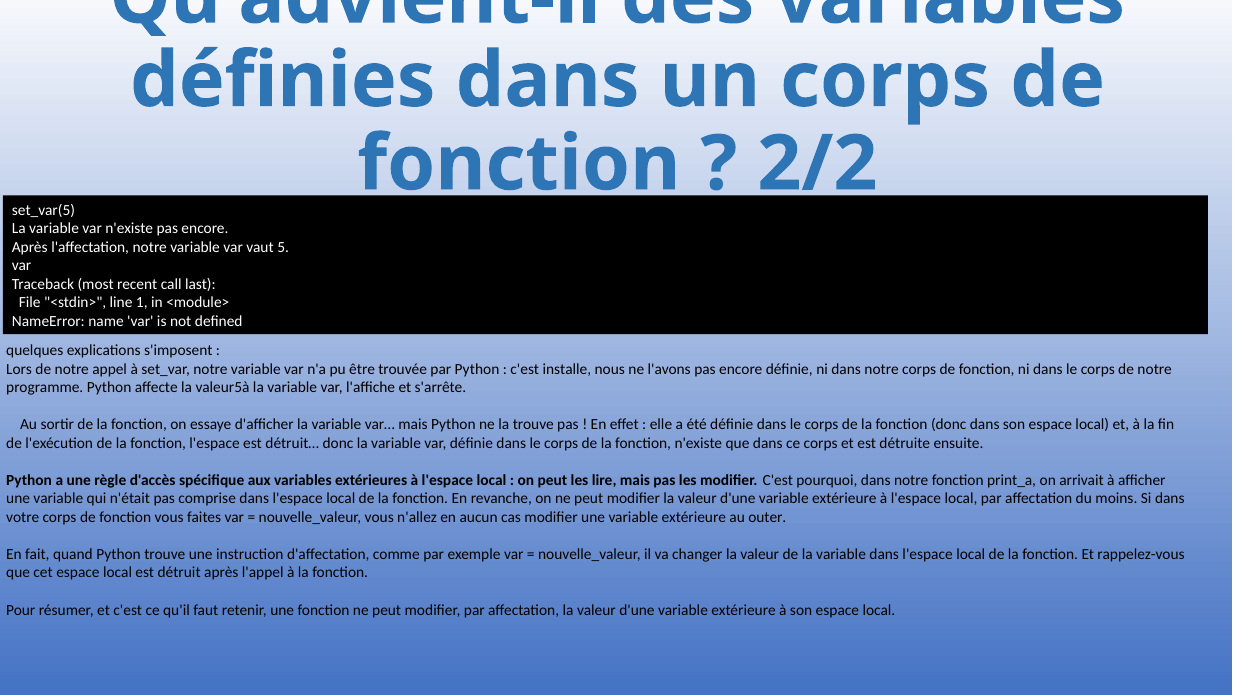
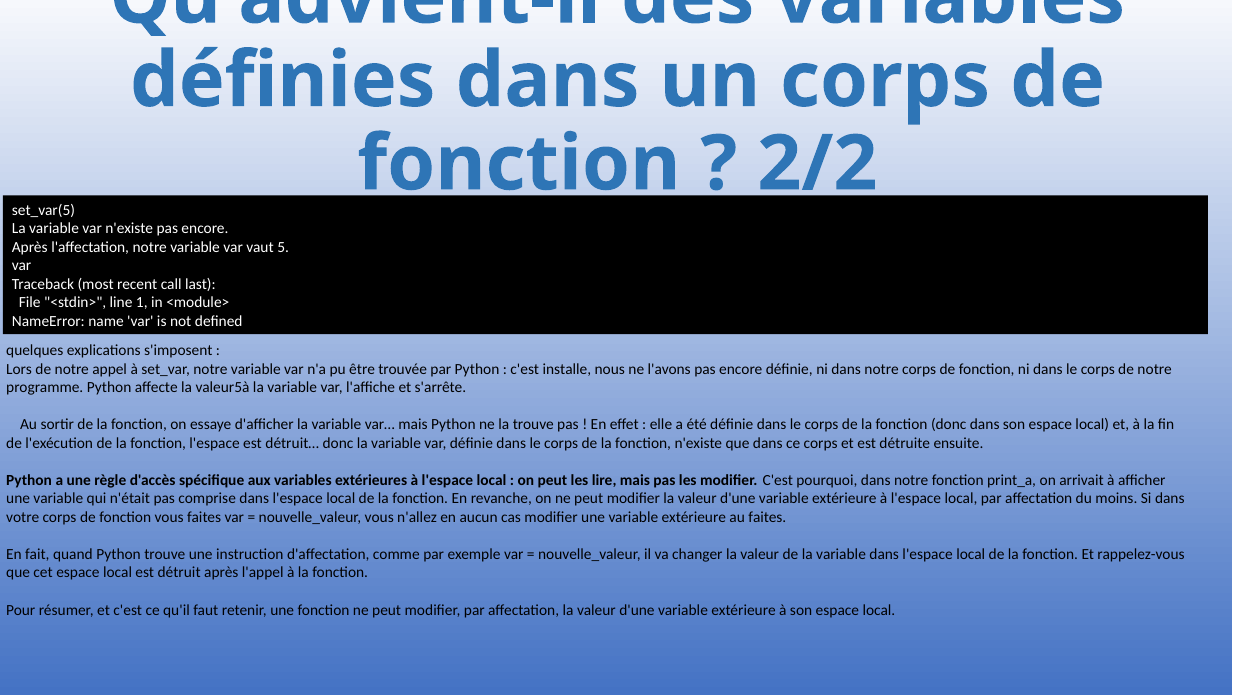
au outer: outer -> faites
